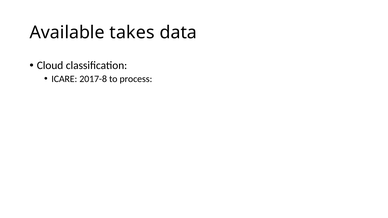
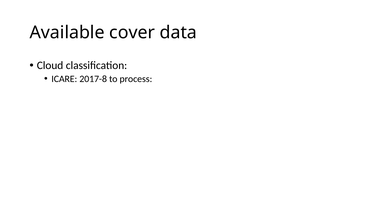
takes: takes -> cover
